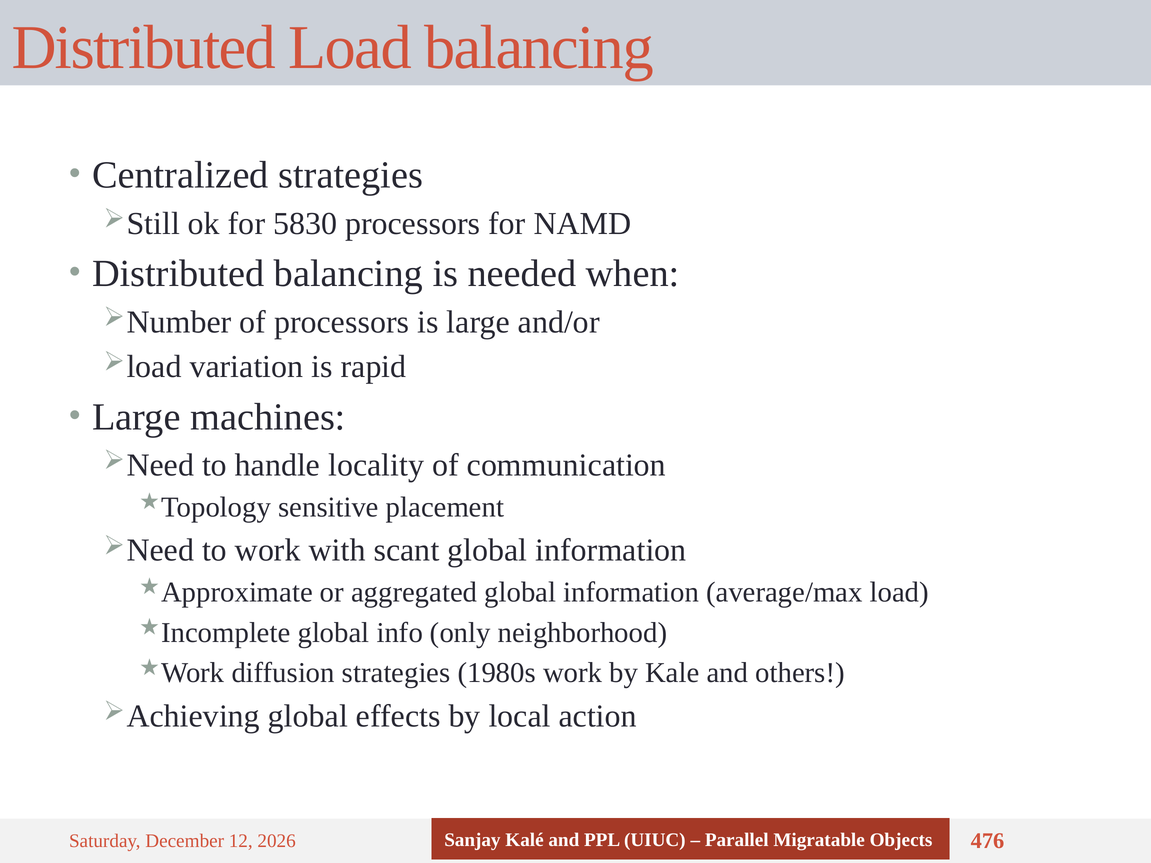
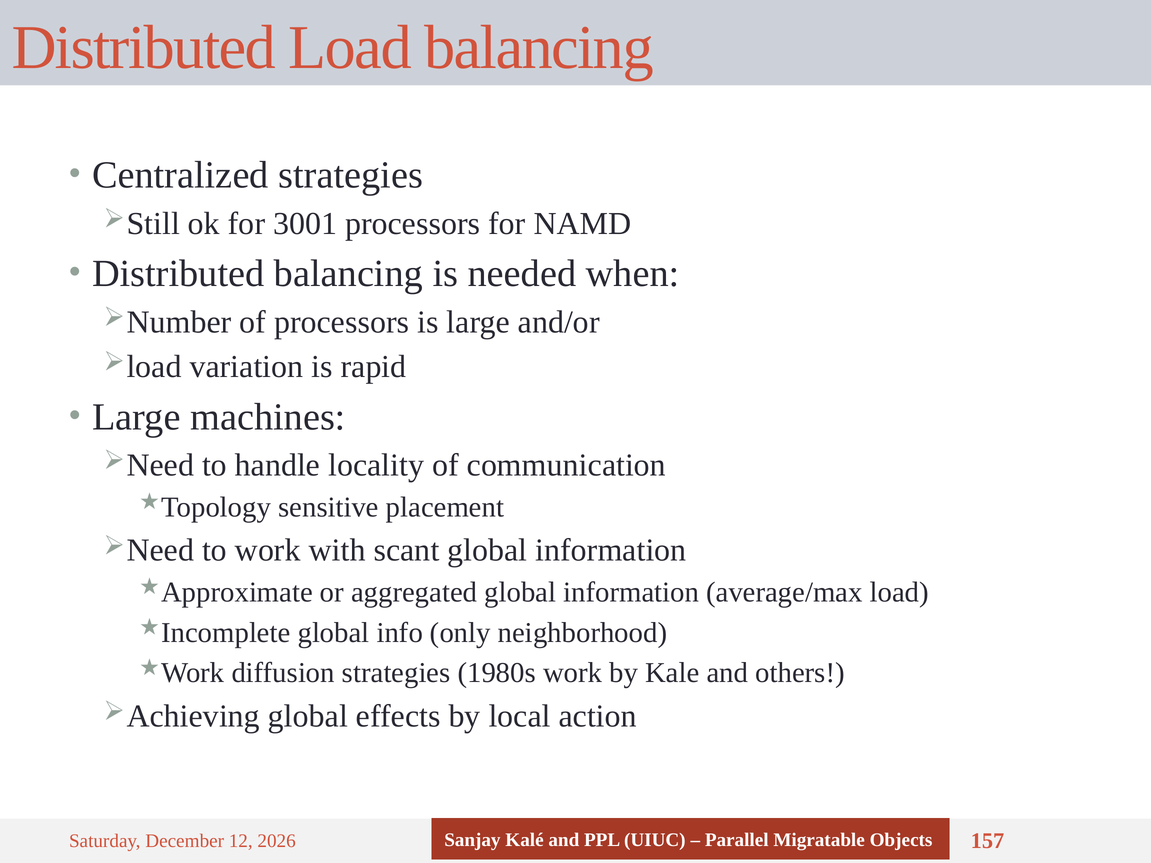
5830: 5830 -> 3001
476: 476 -> 157
